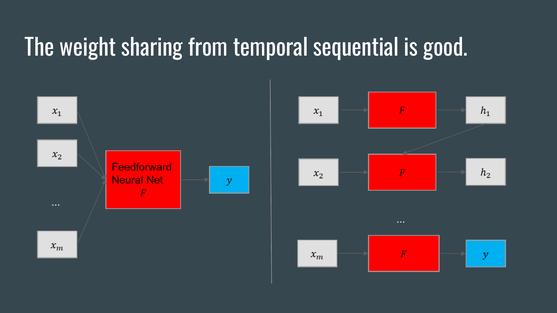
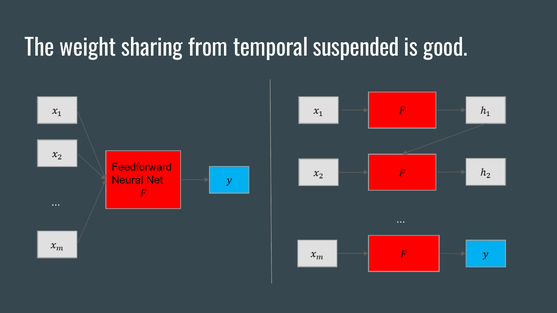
sequential: sequential -> suspended
